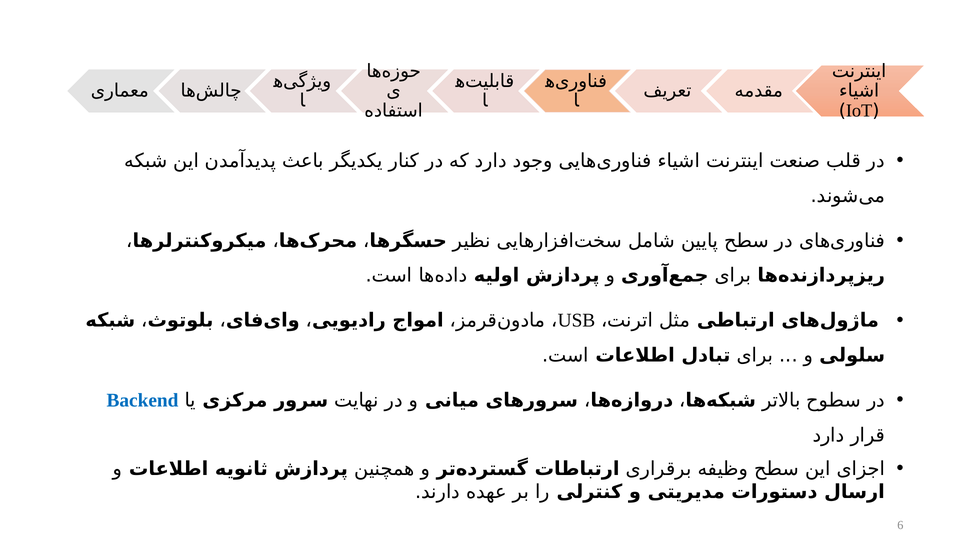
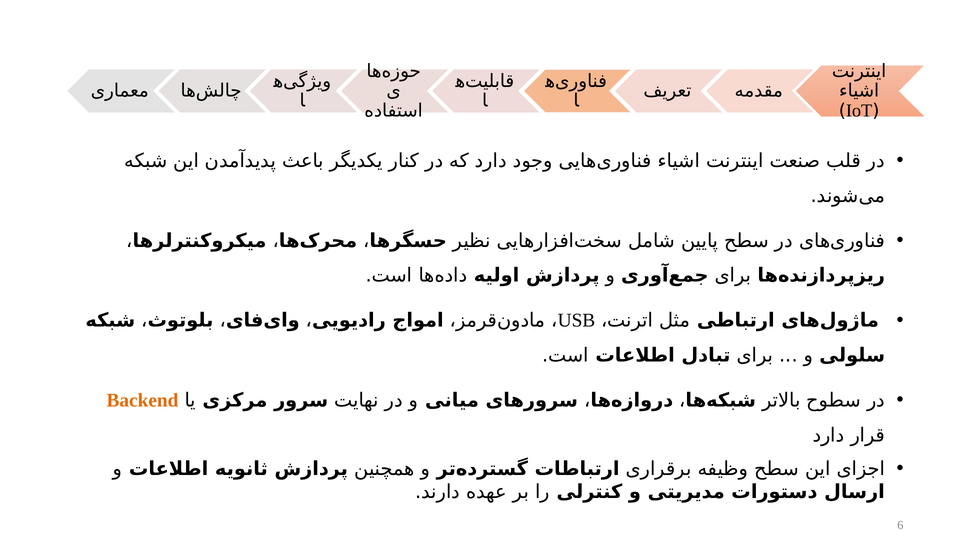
Backend colour: blue -> orange
